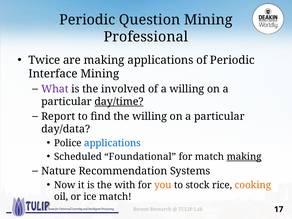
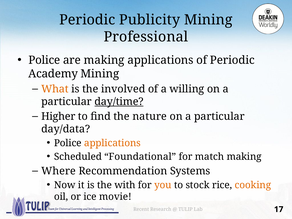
Question: Question -> Publicity
Twice at (44, 60): Twice -> Police
Interface: Interface -> Academy
What colour: purple -> orange
Report: Report -> Higher
the willing: willing -> nature
applications at (112, 143) colour: blue -> orange
making at (244, 157) underline: present -> none
Nature: Nature -> Where
ice match: match -> movie
